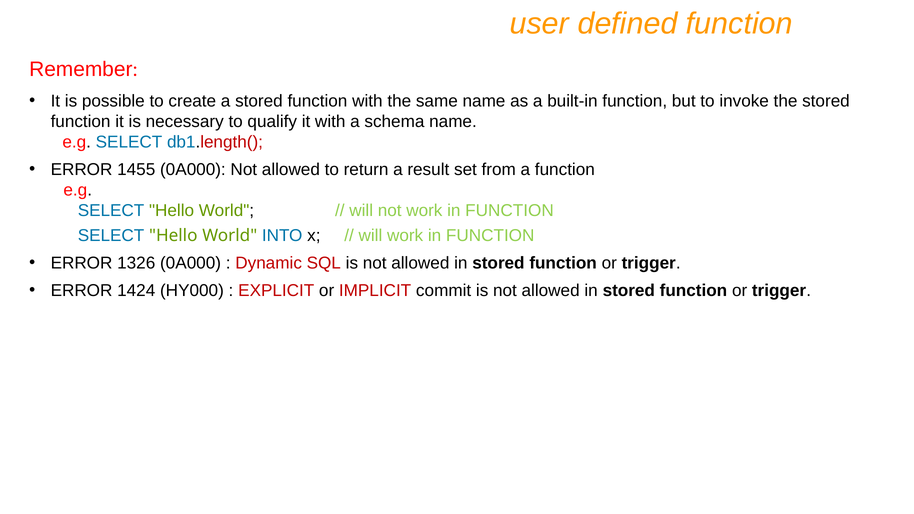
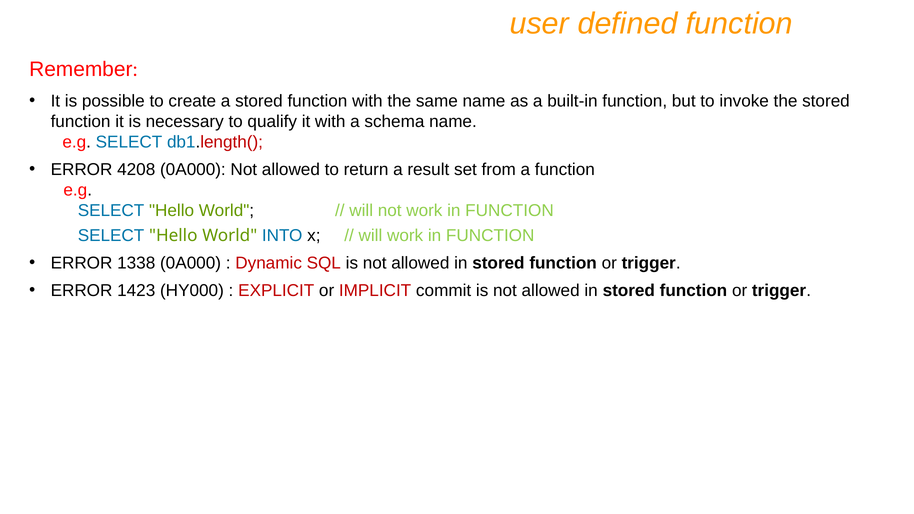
1455: 1455 -> 4208
1326: 1326 -> 1338
1424: 1424 -> 1423
